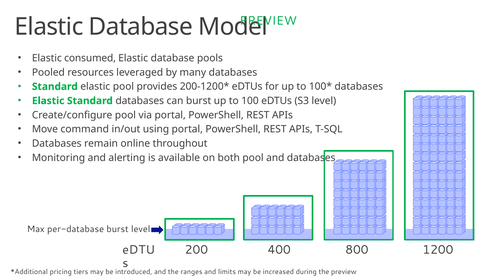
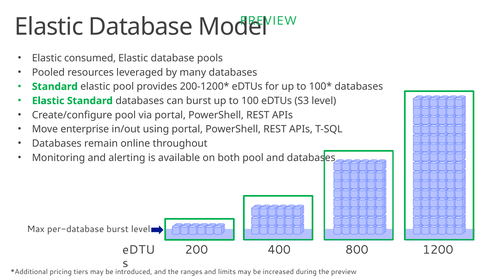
command: command -> enterprise
